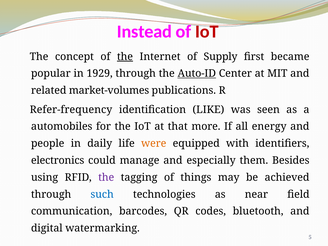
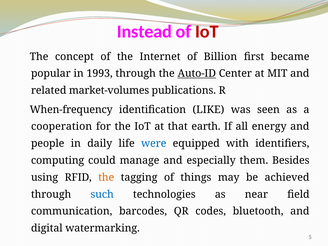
the at (125, 57) underline: present -> none
Supply: Supply -> Billion
1929: 1929 -> 1993
Refer-frequency: Refer-frequency -> When-frequency
automobiles: automobiles -> cooperation
more: more -> earth
were colour: orange -> blue
electronics: electronics -> computing
the at (106, 177) colour: purple -> orange
